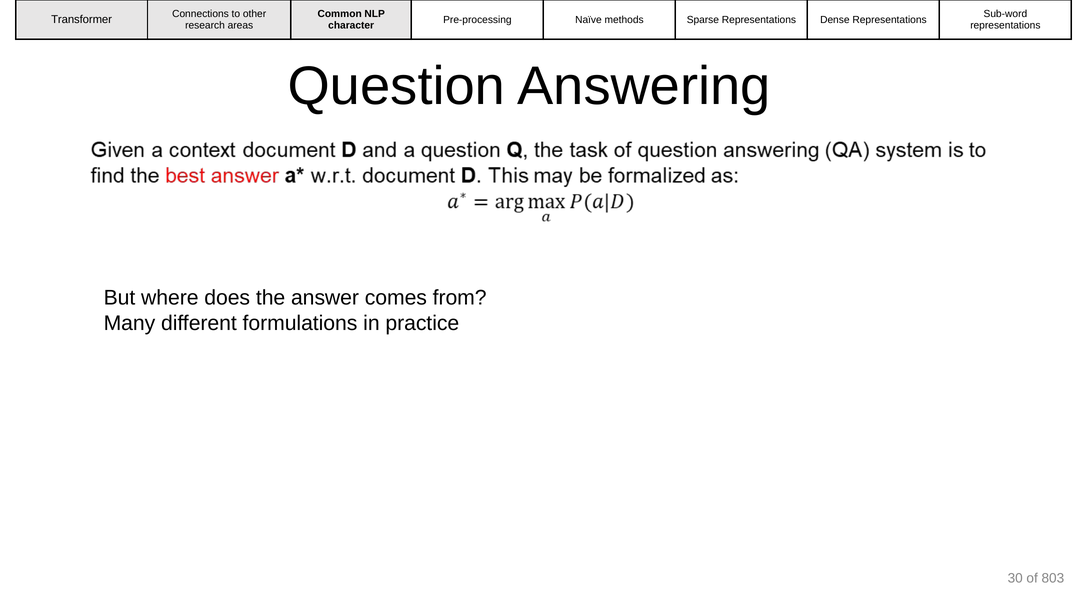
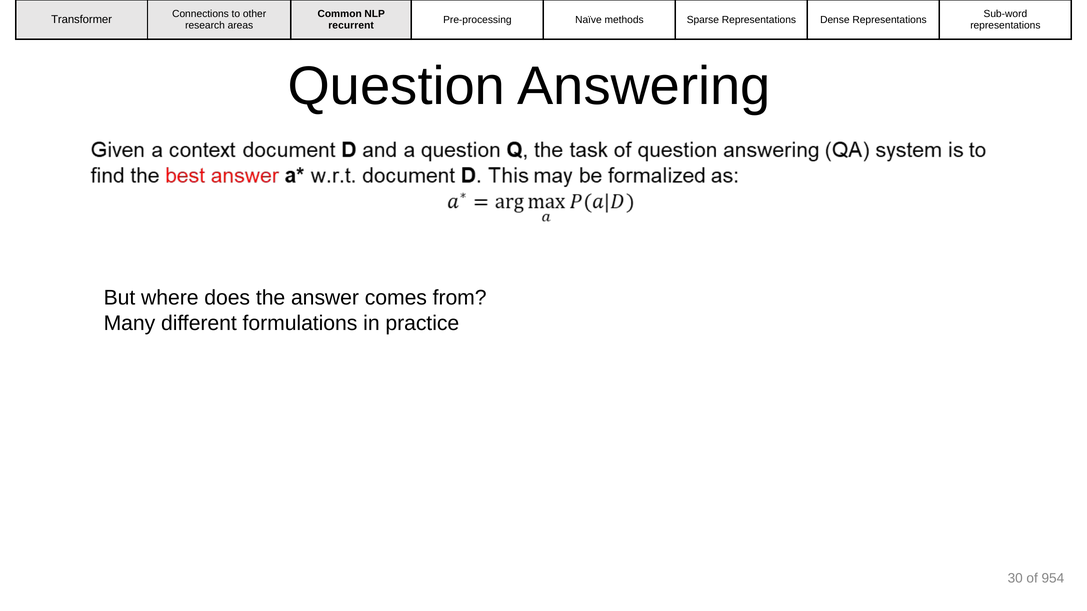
character: character -> recurrent
803: 803 -> 954
